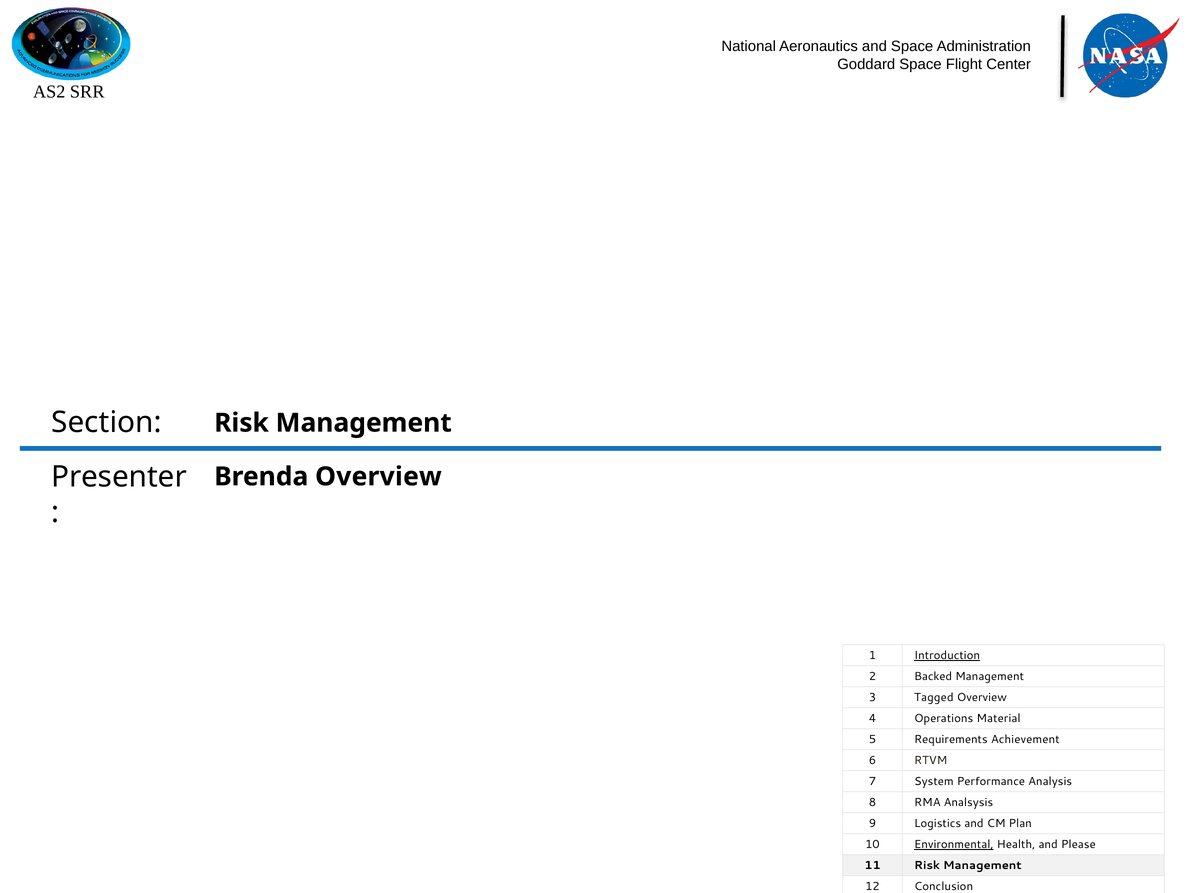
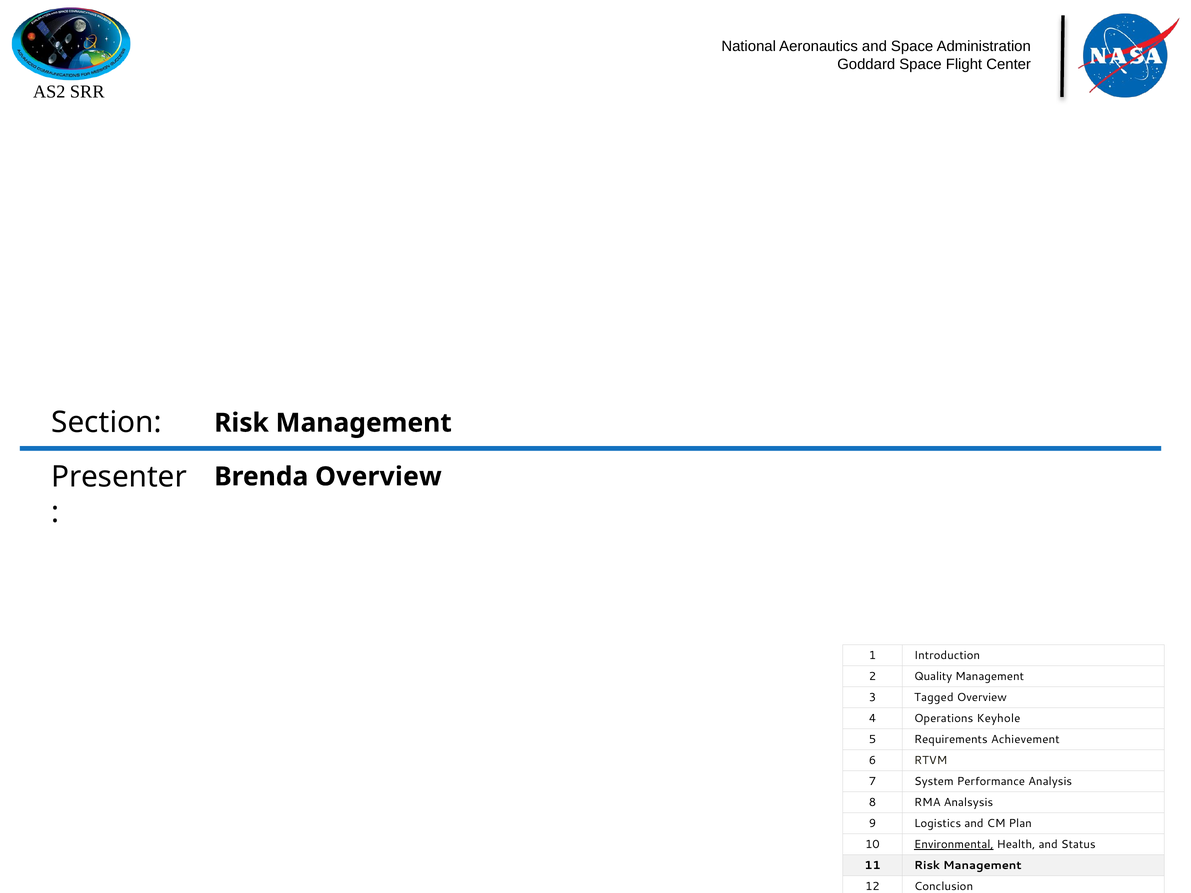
Introduction underline: present -> none
Backed: Backed -> Quality
Material: Material -> Keyhole
Please: Please -> Status
